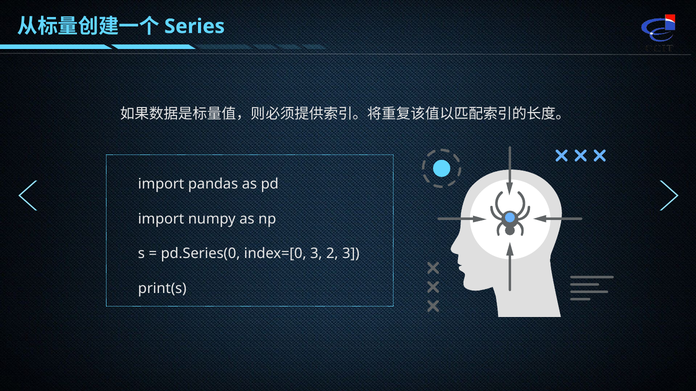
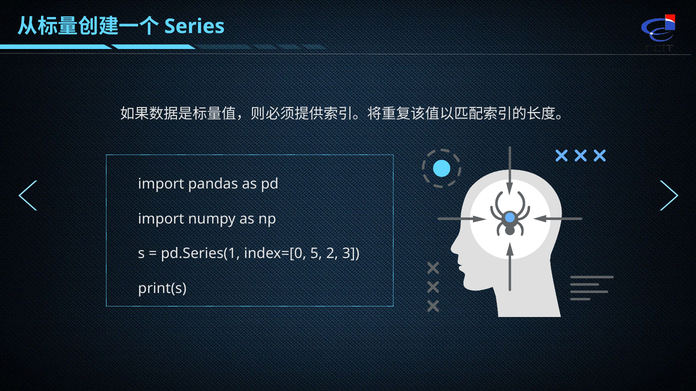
pd.Series(0: pd.Series(0 -> pd.Series(1
index=[0 3: 3 -> 5
